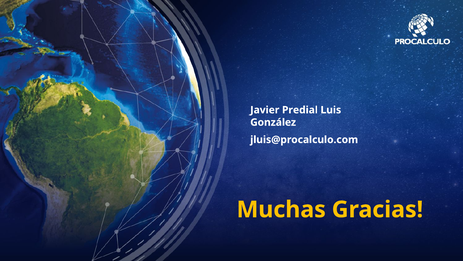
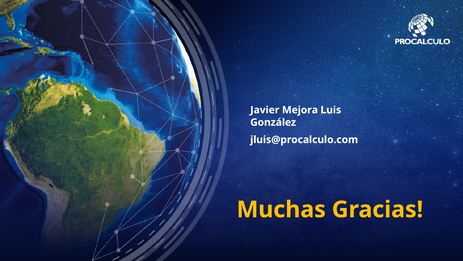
Predial: Predial -> Mejora
